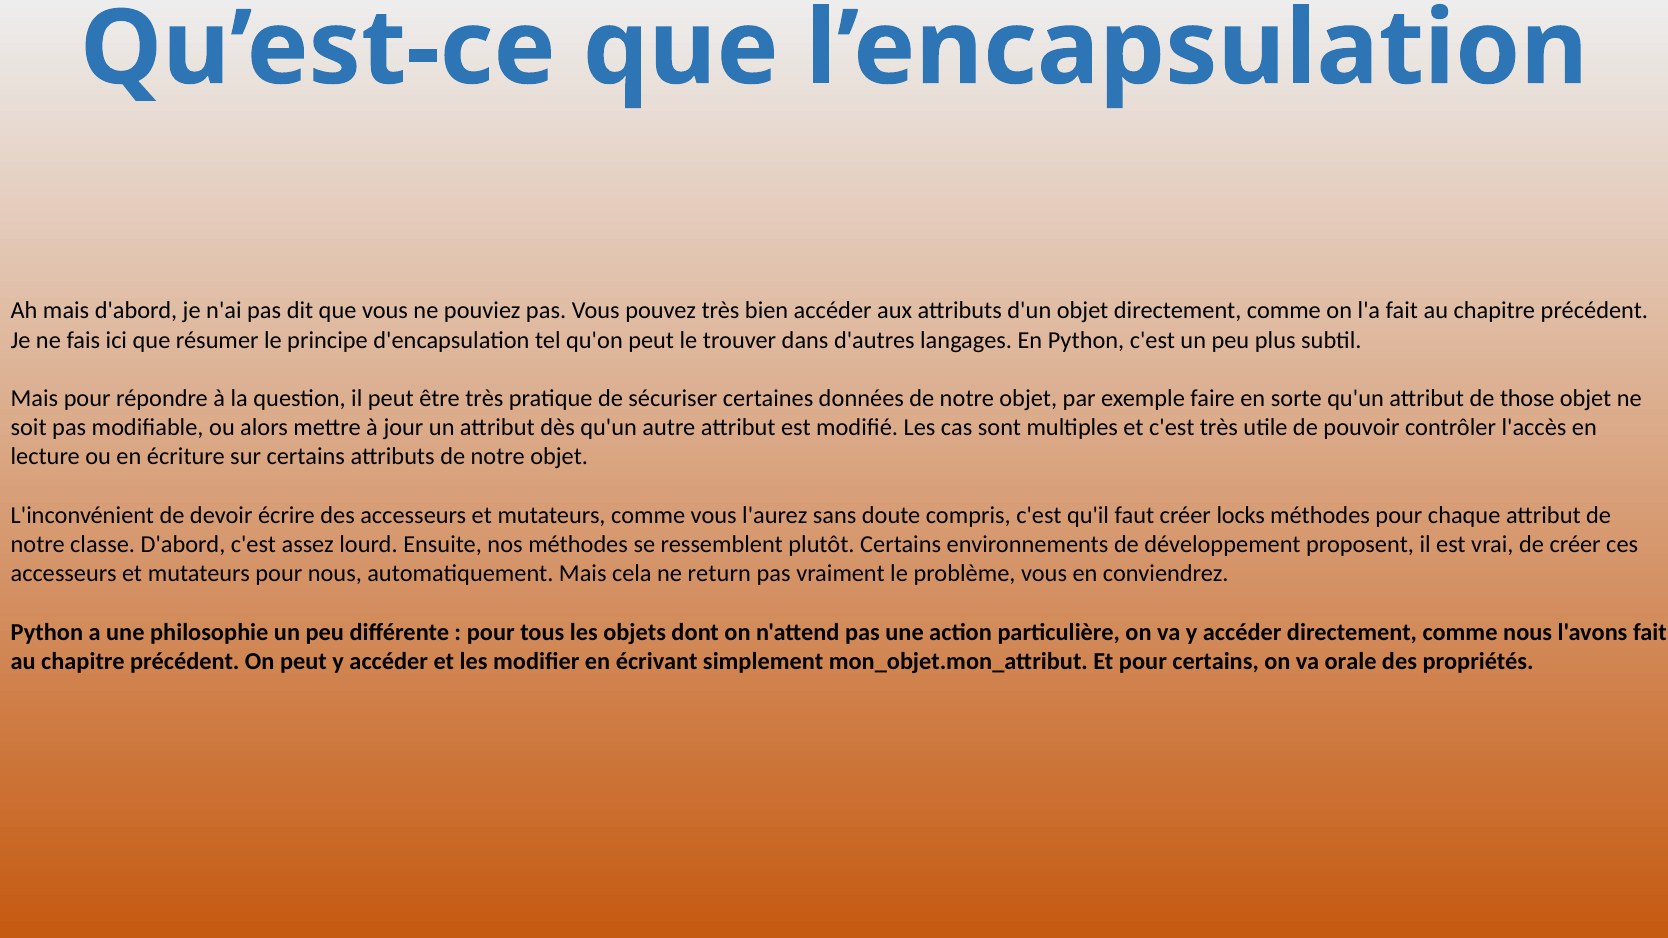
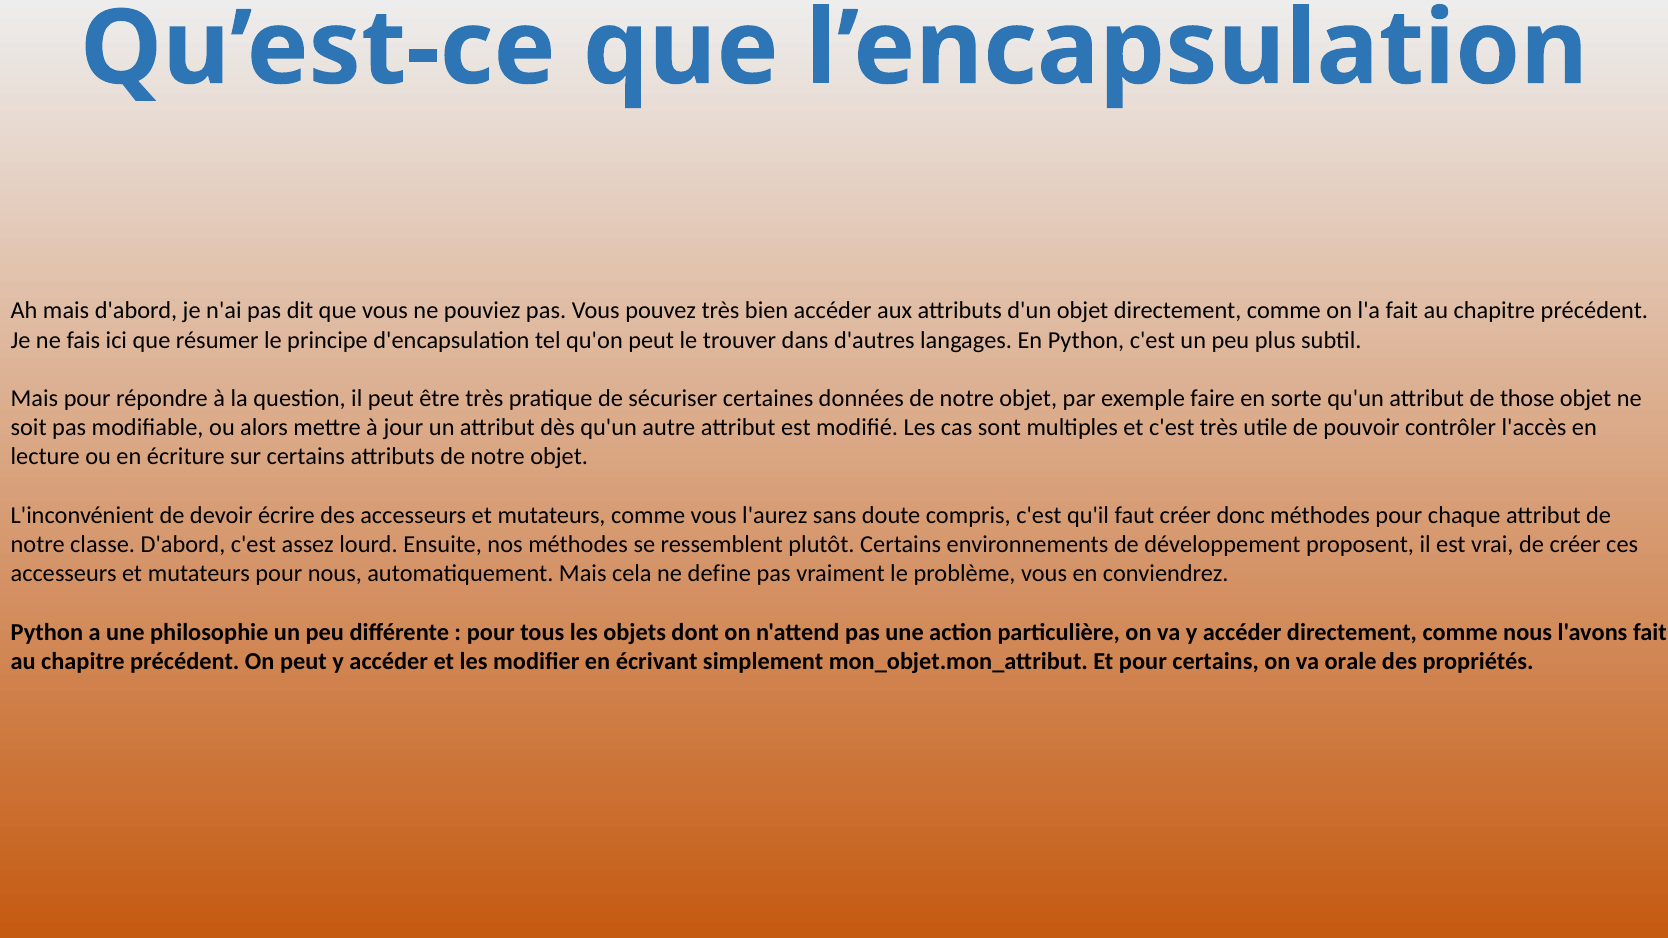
locks: locks -> donc
return: return -> define
